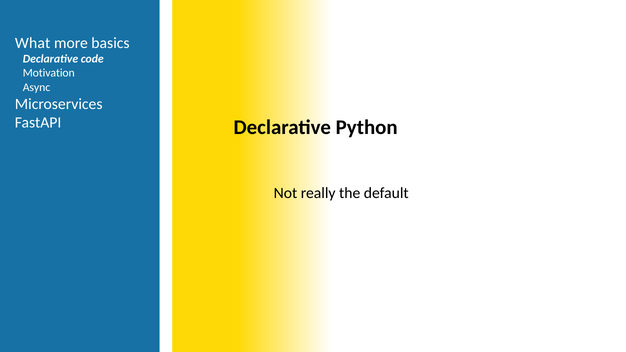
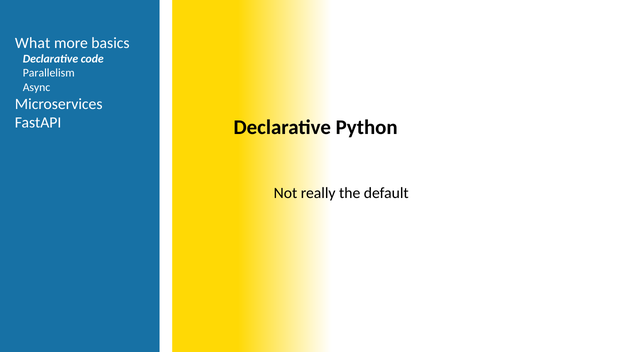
Motivation: Motivation -> Parallelism
